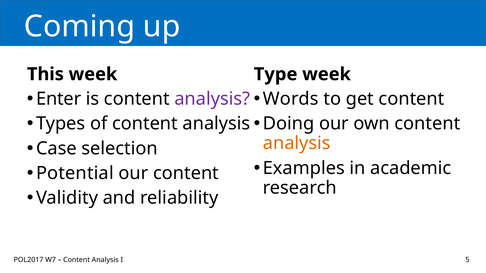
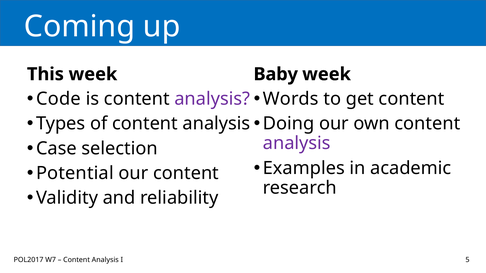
Type: Type -> Baby
Enter: Enter -> Code
analysis at (297, 144) colour: orange -> purple
